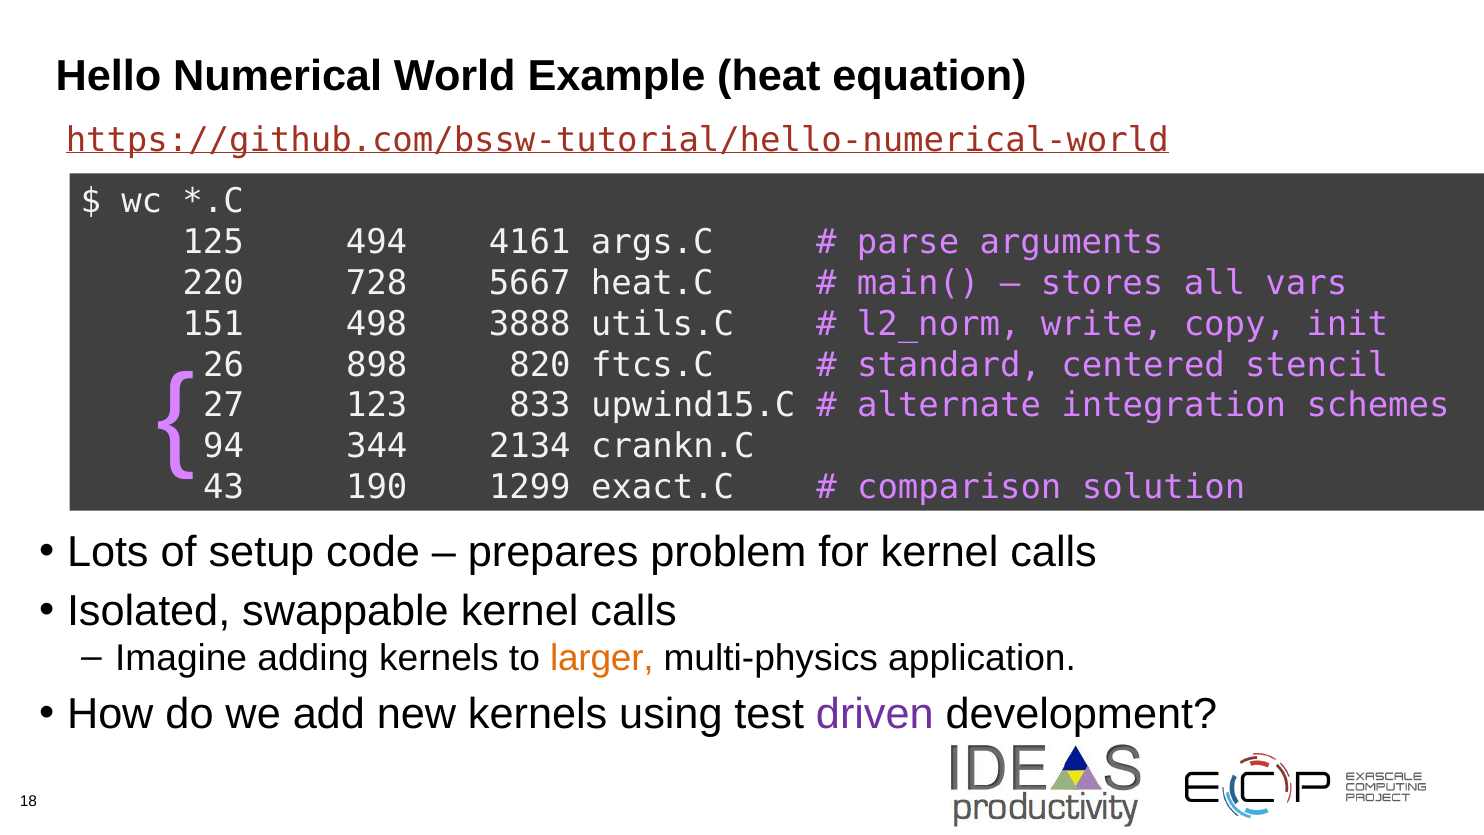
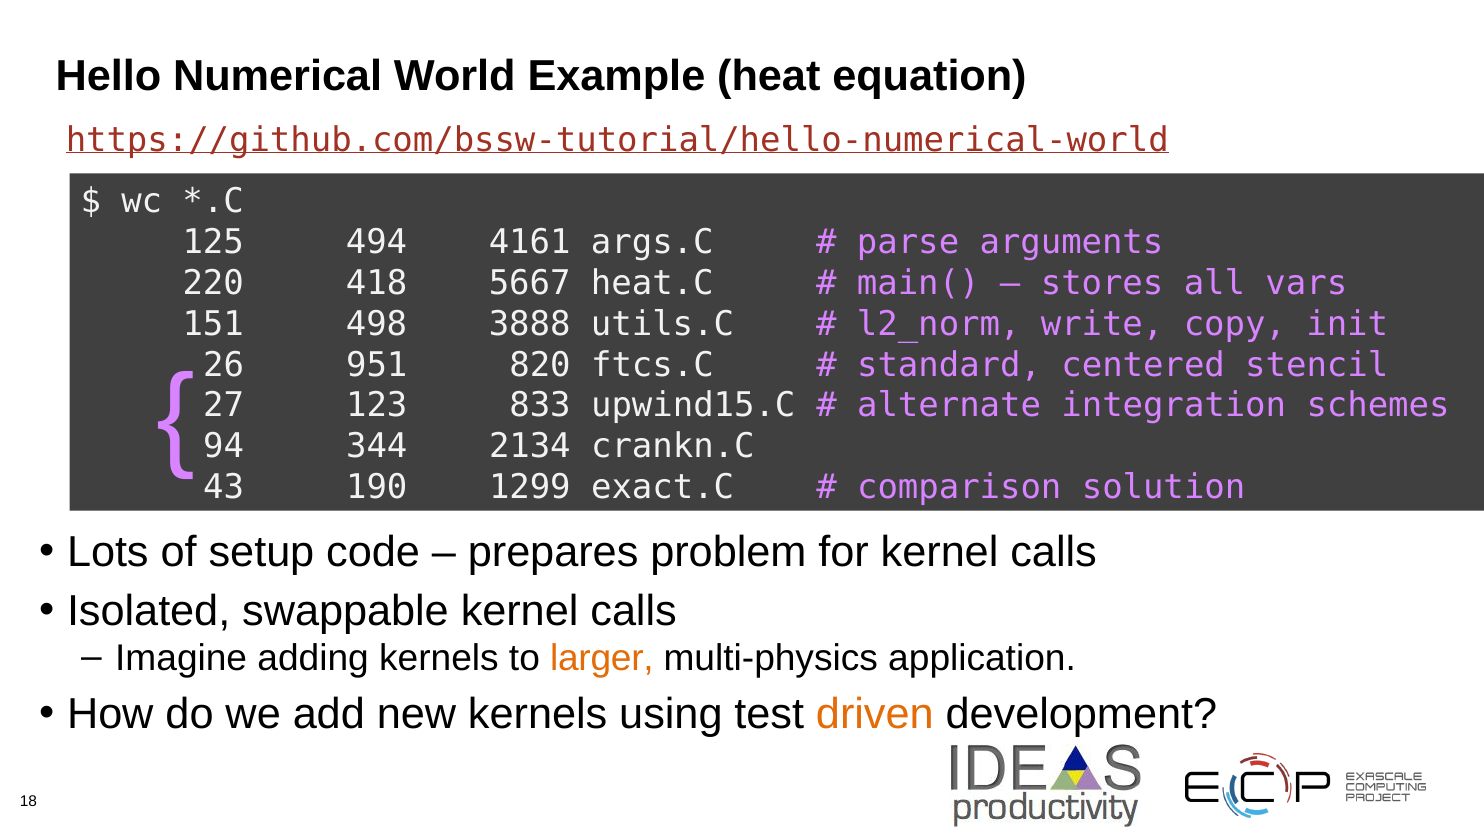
728: 728 -> 418
898: 898 -> 951
driven colour: purple -> orange
